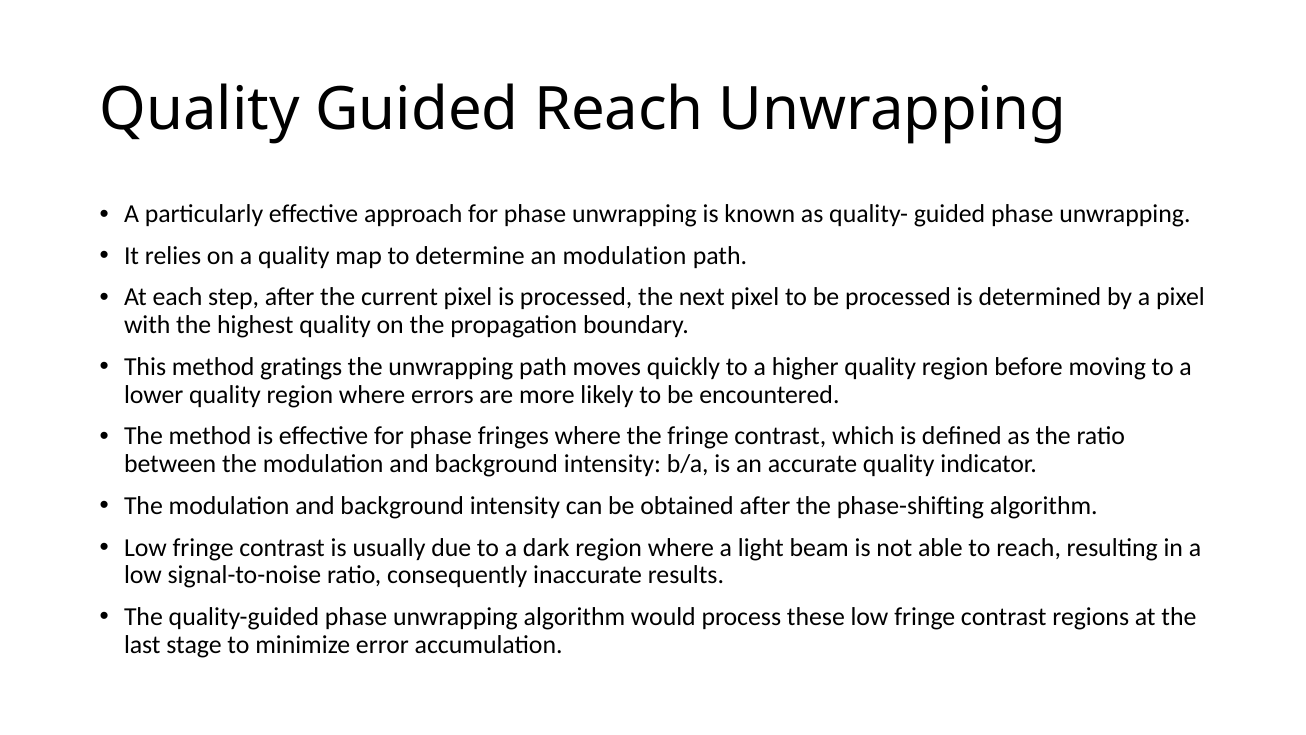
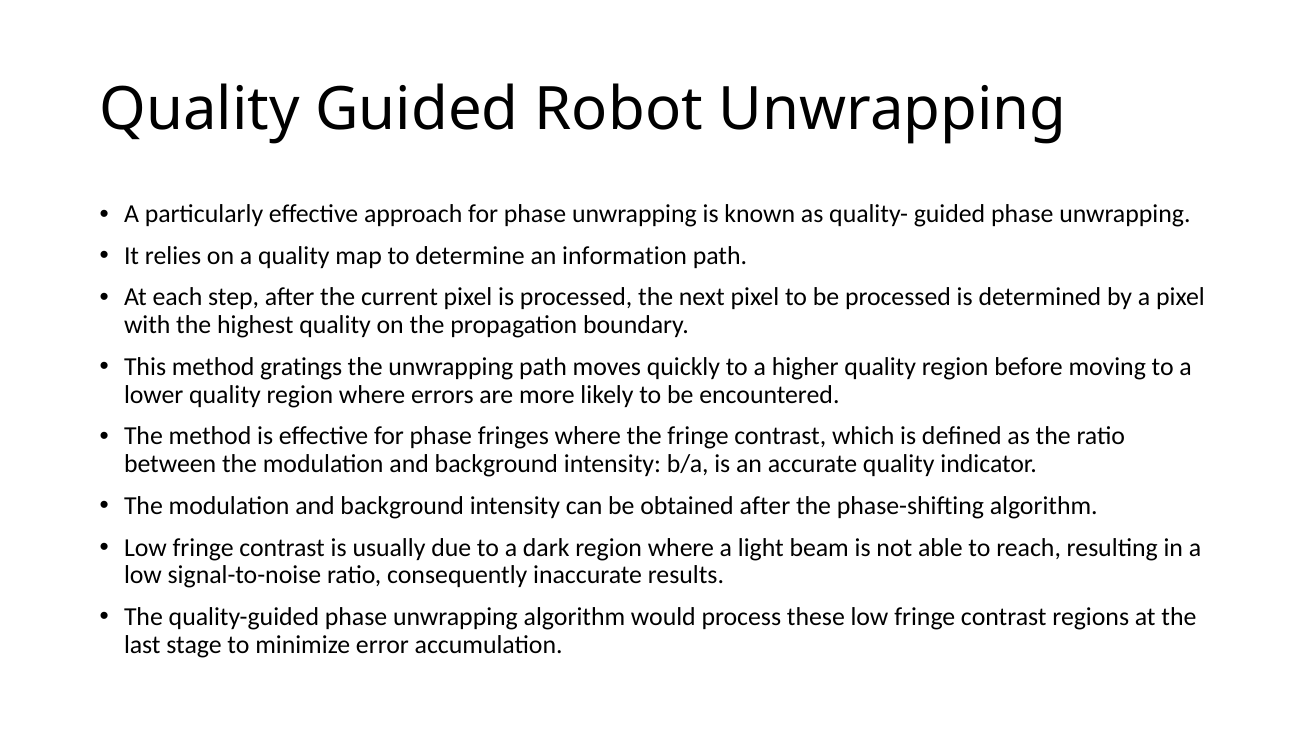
Guided Reach: Reach -> Robot
an modulation: modulation -> information
